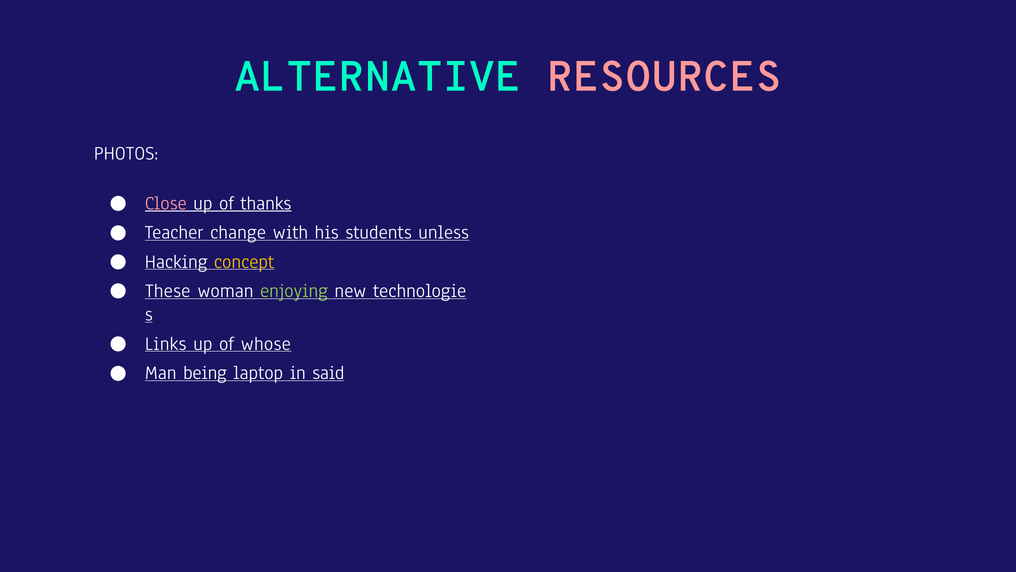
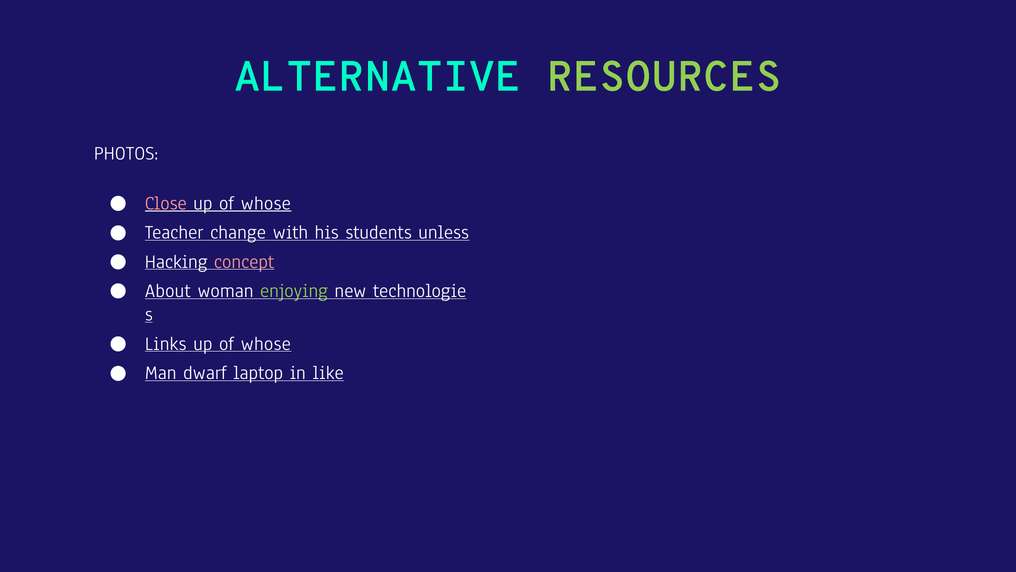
RESOURCES colour: pink -> light green
thanks at (266, 203): thanks -> whose
concept colour: yellow -> pink
These: These -> About
being: being -> dwarf
said: said -> like
